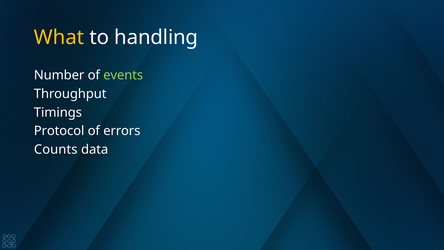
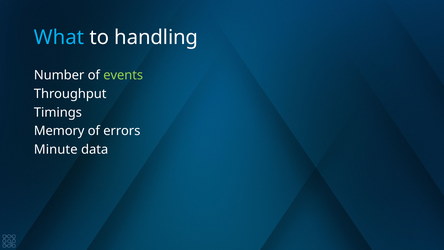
What colour: yellow -> light blue
Protocol: Protocol -> Memory
Counts: Counts -> Minute
